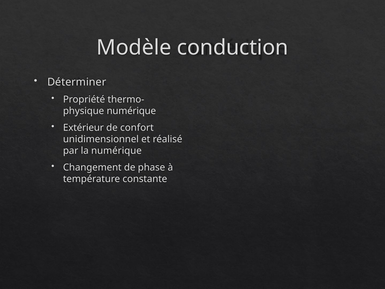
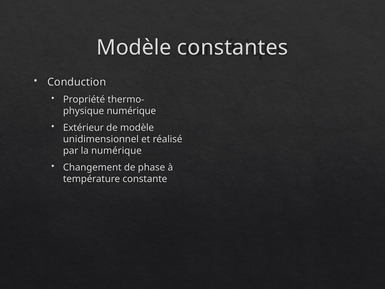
conduction: conduction -> constantes
Déterminer: Déterminer -> Conduction
de confort: confort -> modèle
